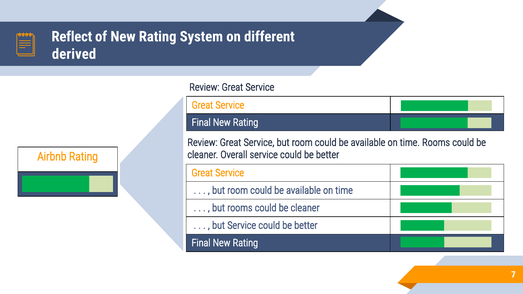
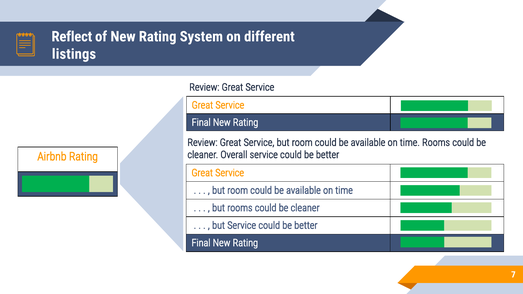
derived: derived -> listings
